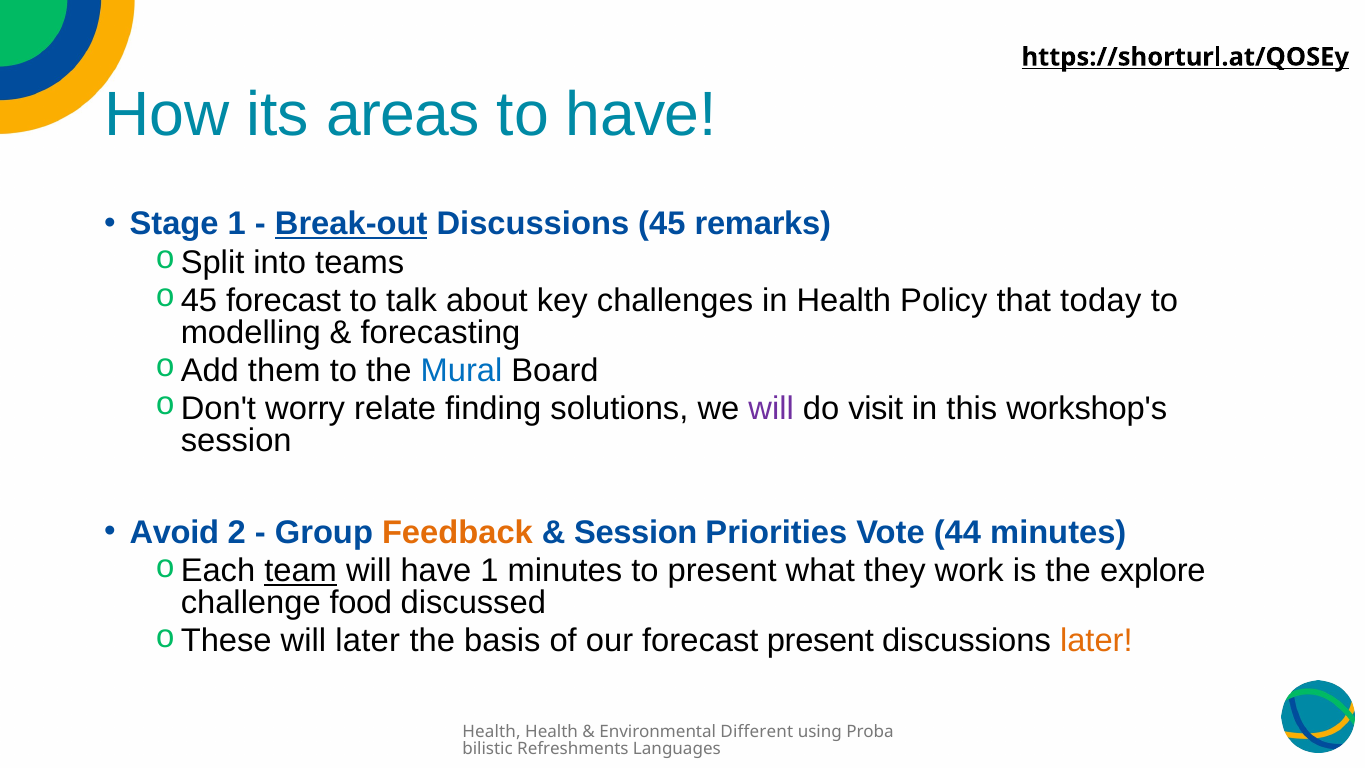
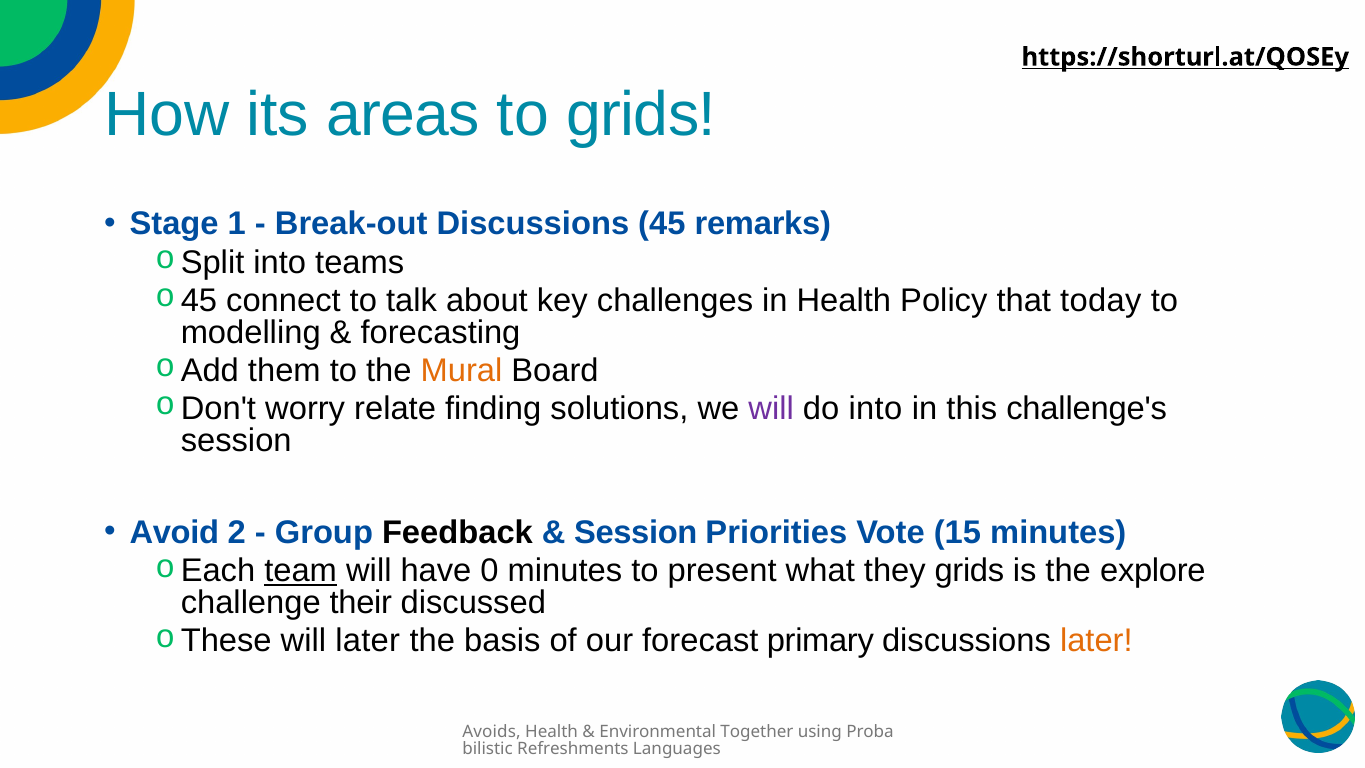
to have: have -> grids
Break-out underline: present -> none
forecast at (284, 300): forecast -> connect
Mural colour: blue -> orange
do visit: visit -> into
workshop's: workshop's -> challenge's
Feedback colour: orange -> black
44: 44 -> 15
have 1: 1 -> 0
they work: work -> grids
food: food -> their
forecast present: present -> primary
Health at (492, 732): Health -> Avoids
Different: Different -> Together
